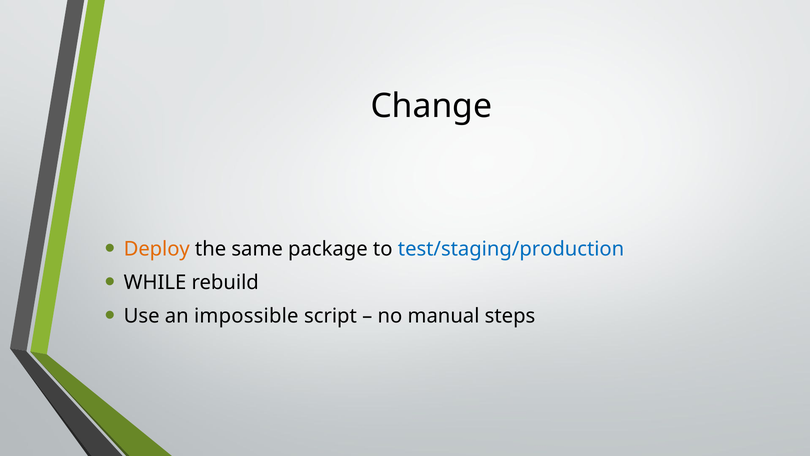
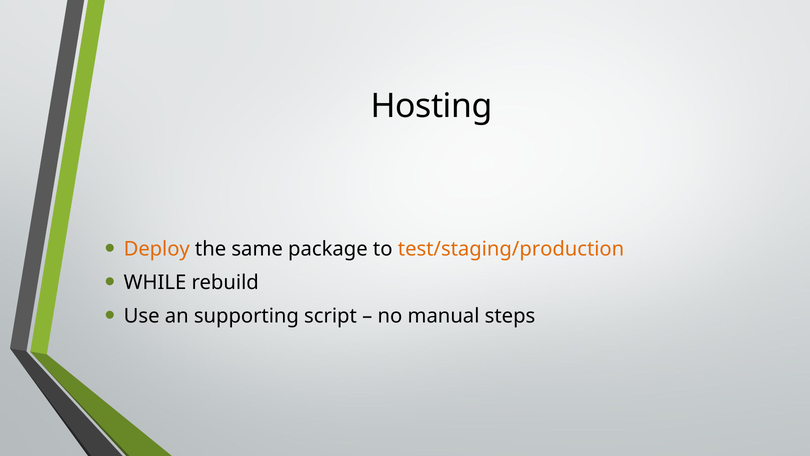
Change: Change -> Hosting
test/staging/production colour: blue -> orange
impossible: impossible -> supporting
